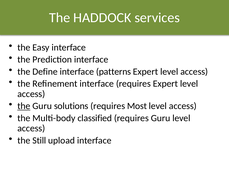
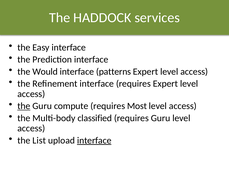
Define: Define -> Would
solutions: solutions -> compute
Still: Still -> List
interface at (94, 141) underline: none -> present
